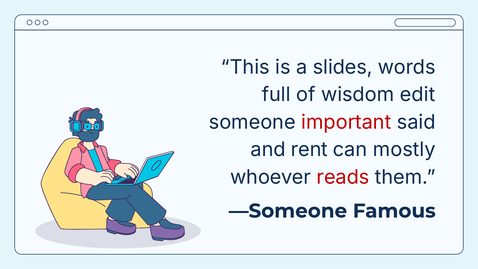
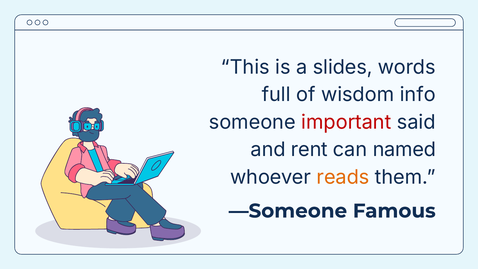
edit: edit -> info
mostly: mostly -> named
reads colour: red -> orange
